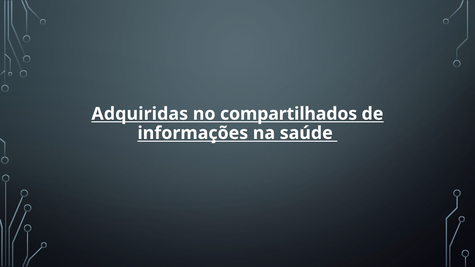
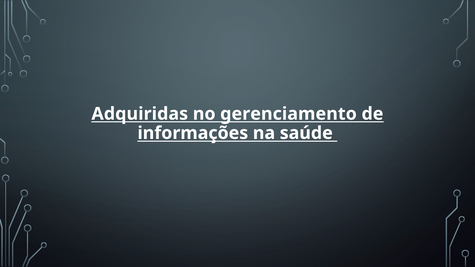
compartilhados: compartilhados -> gerenciamento
